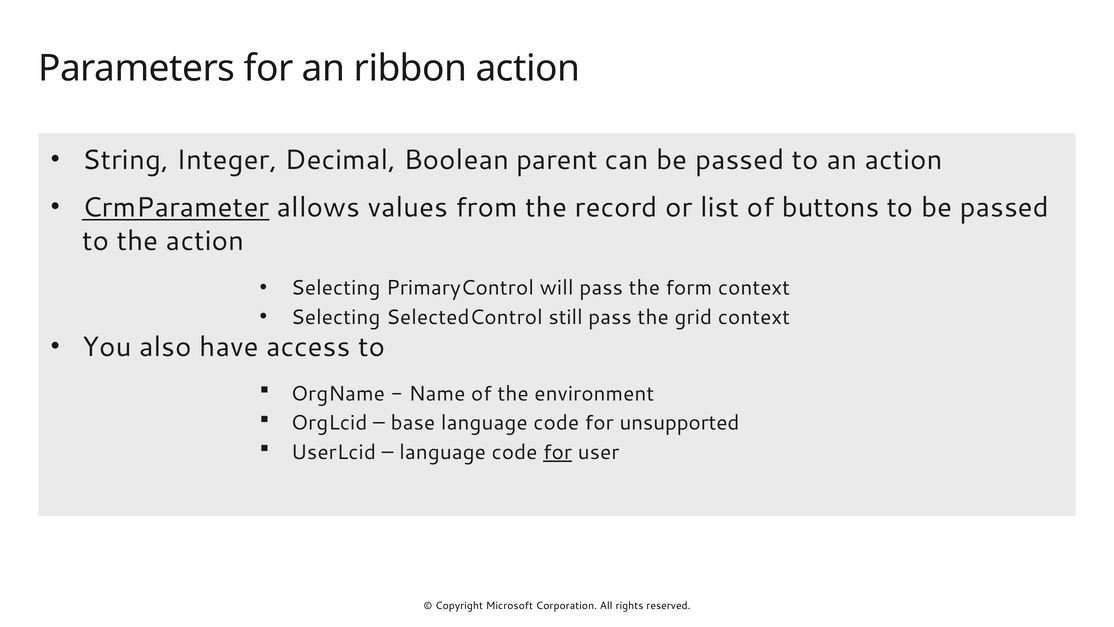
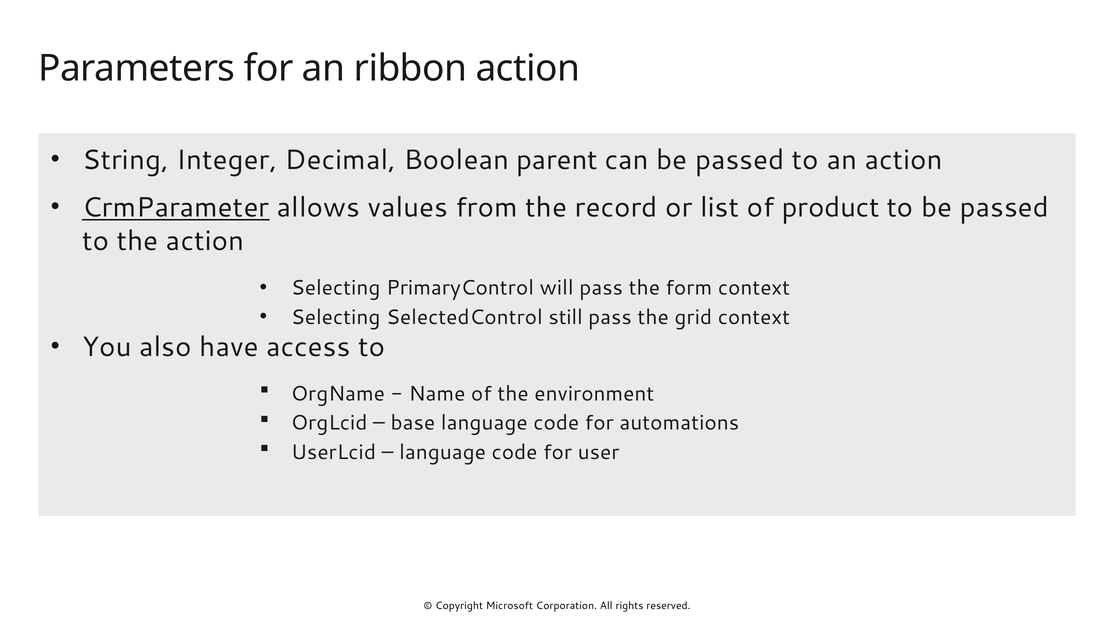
buttons: buttons -> product
unsupported: unsupported -> automations
for at (558, 452) underline: present -> none
